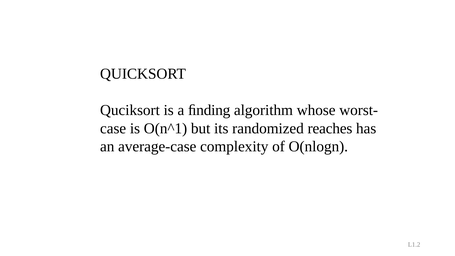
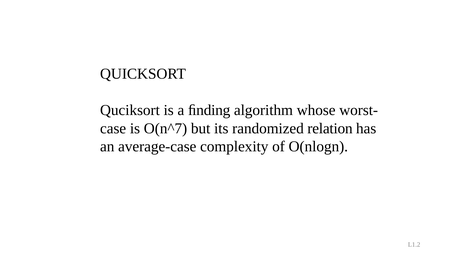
O(n^1: O(n^1 -> O(n^7
reaches: reaches -> relation
